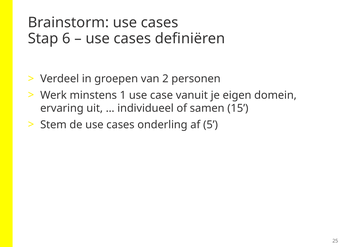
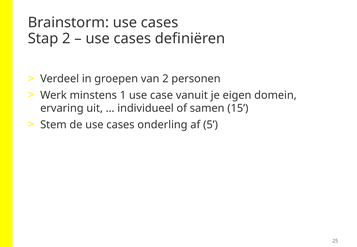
Stap 6: 6 -> 2
